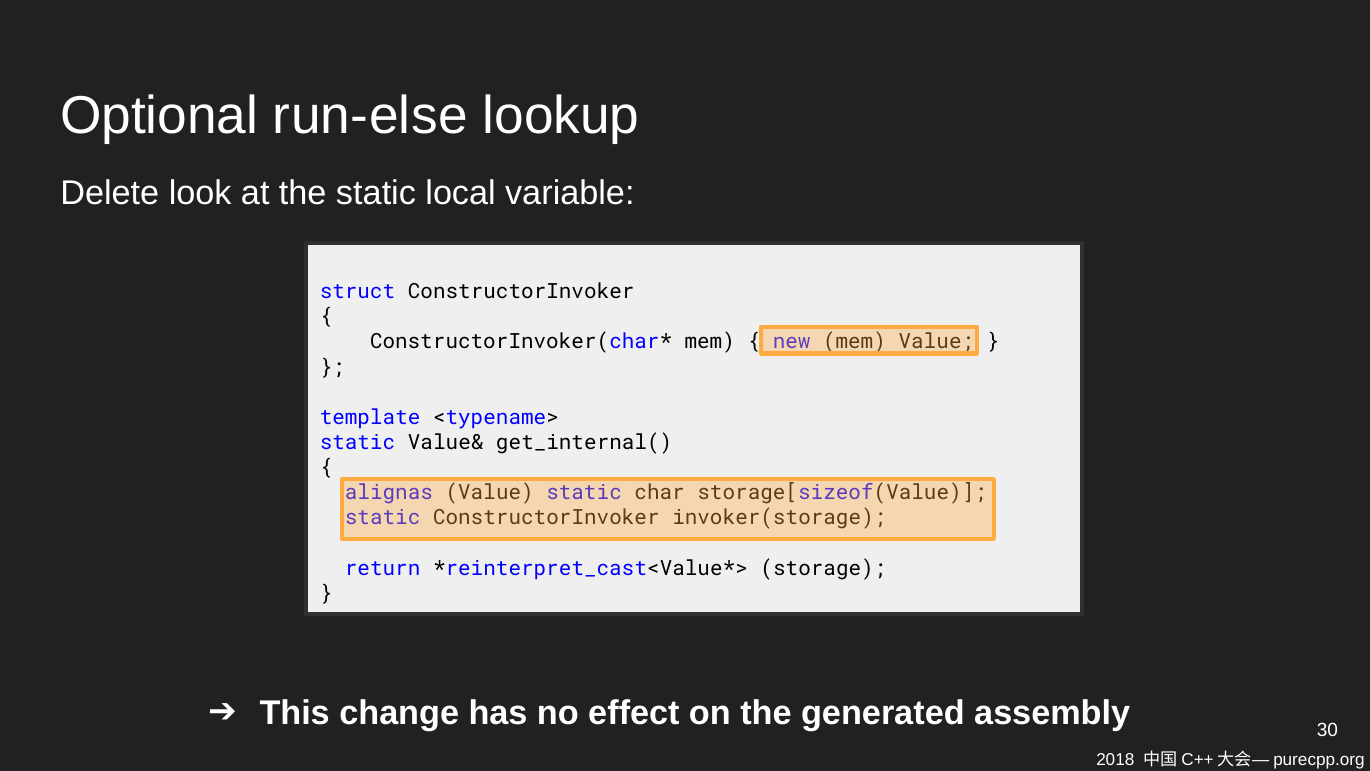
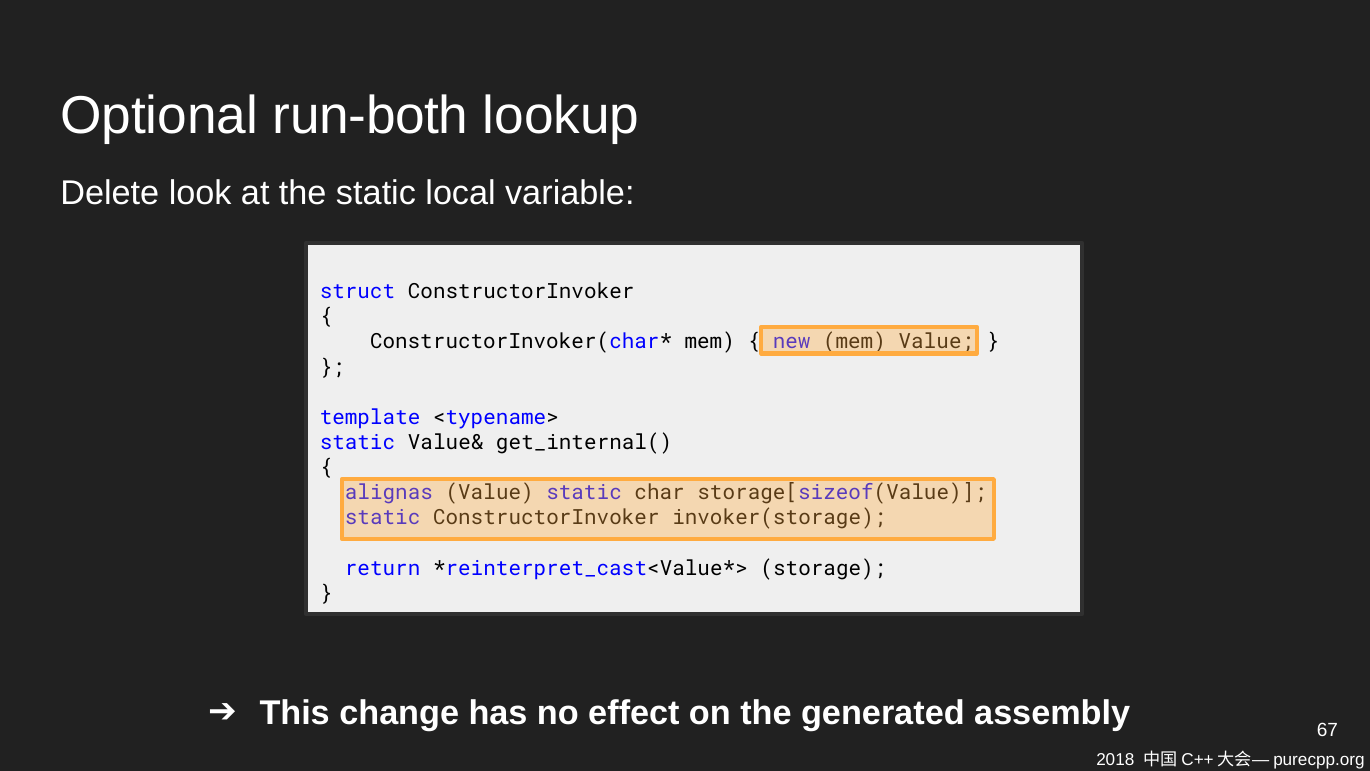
run-else: run-else -> run-both
30: 30 -> 67
